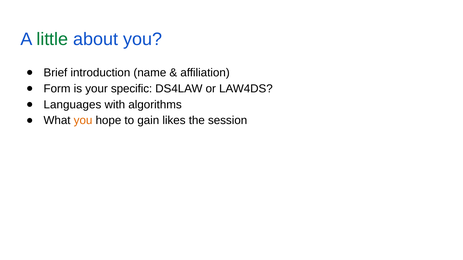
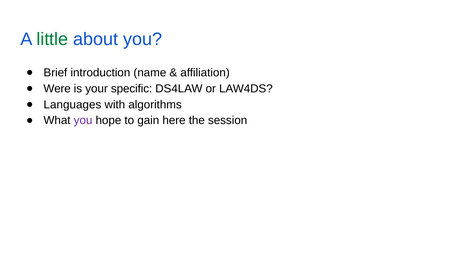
Form: Form -> Were
you at (83, 121) colour: orange -> purple
likes: likes -> here
